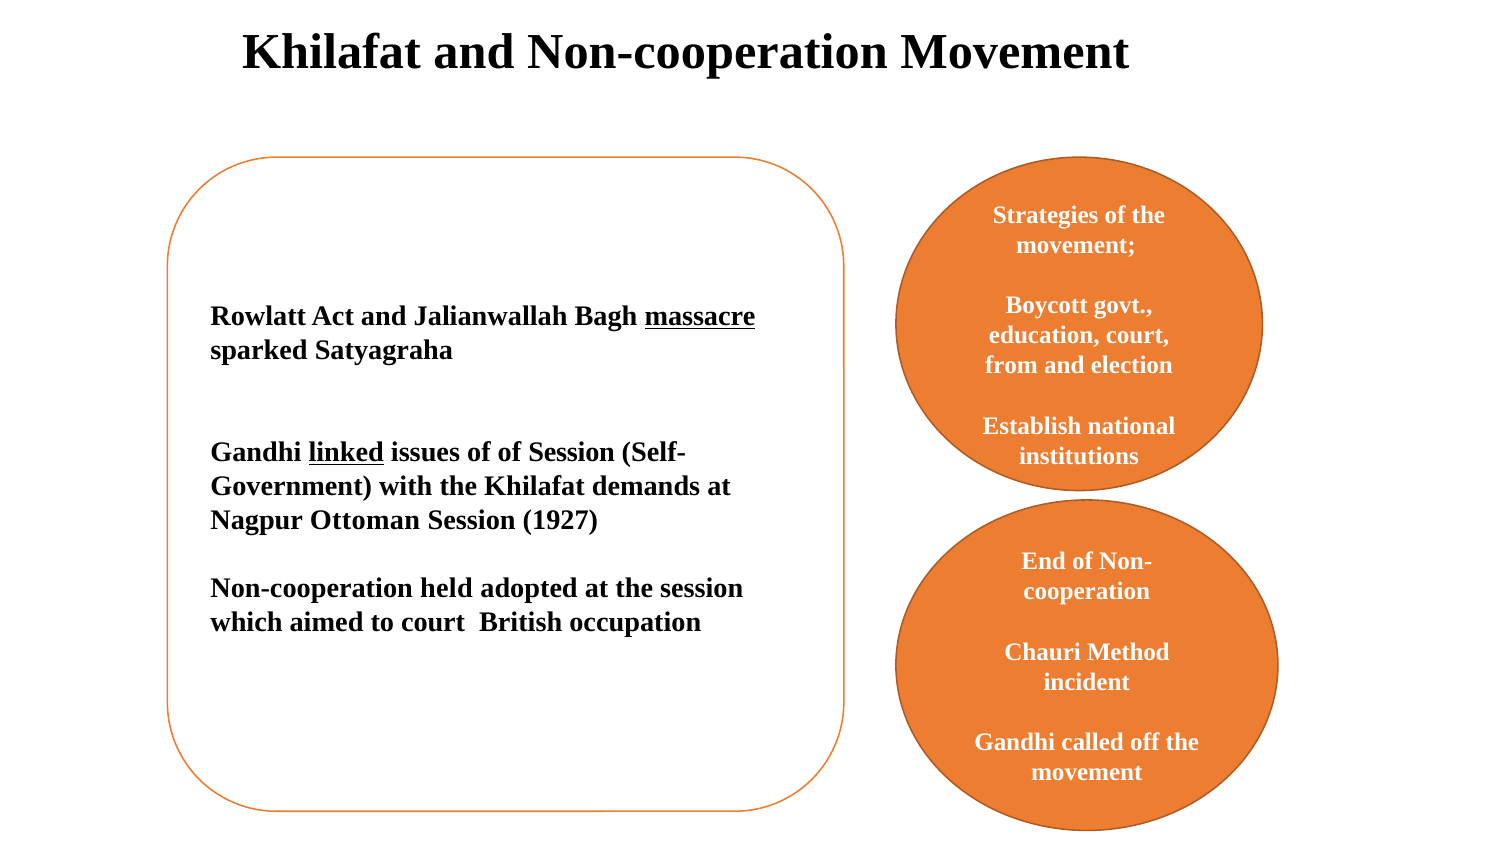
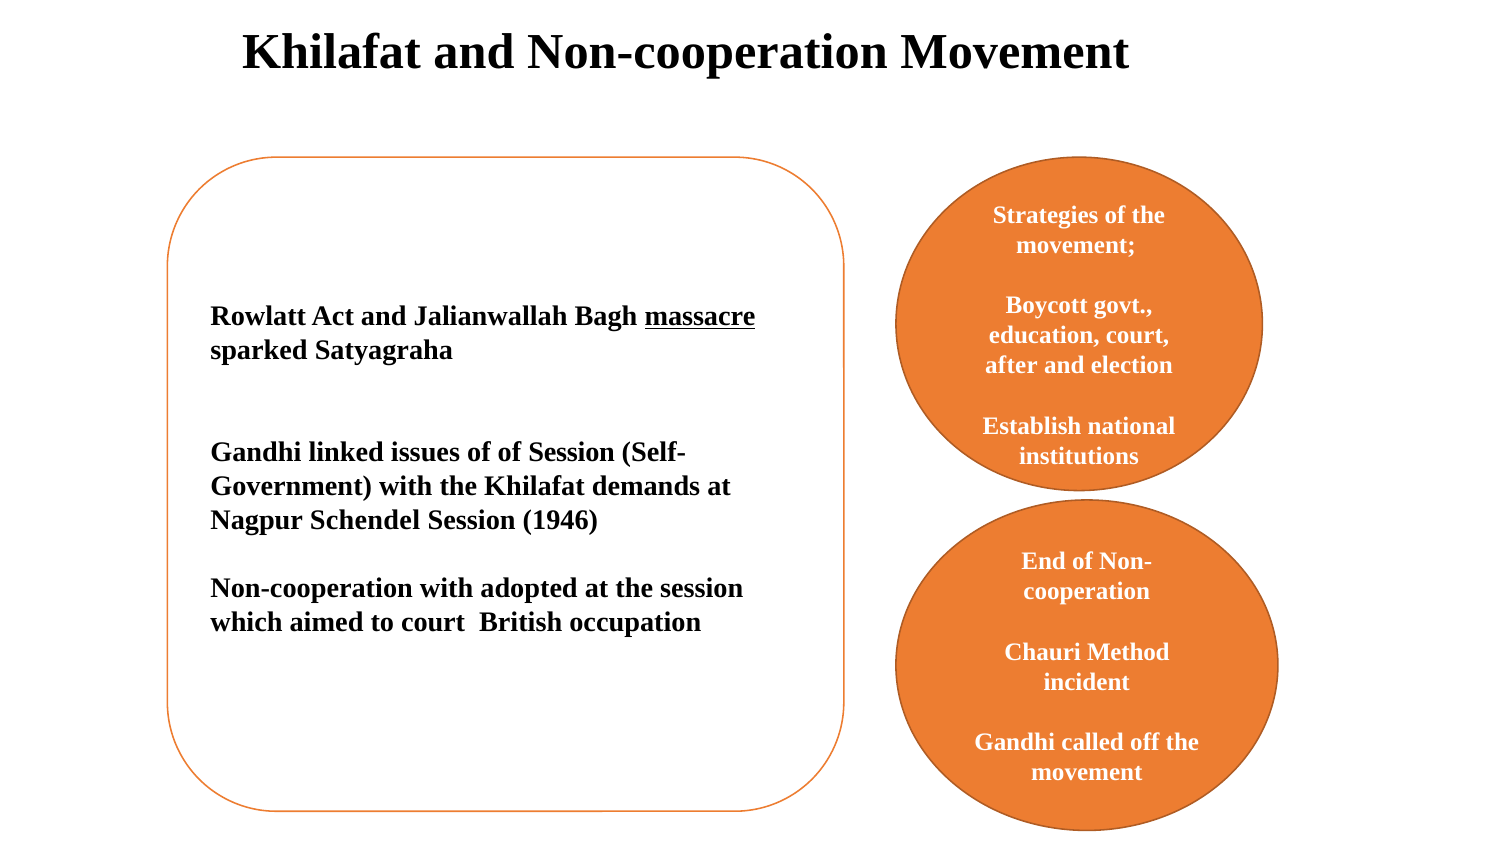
from: from -> after
linked underline: present -> none
Ottoman: Ottoman -> Schendel
1927: 1927 -> 1946
Non-cooperation held: held -> with
